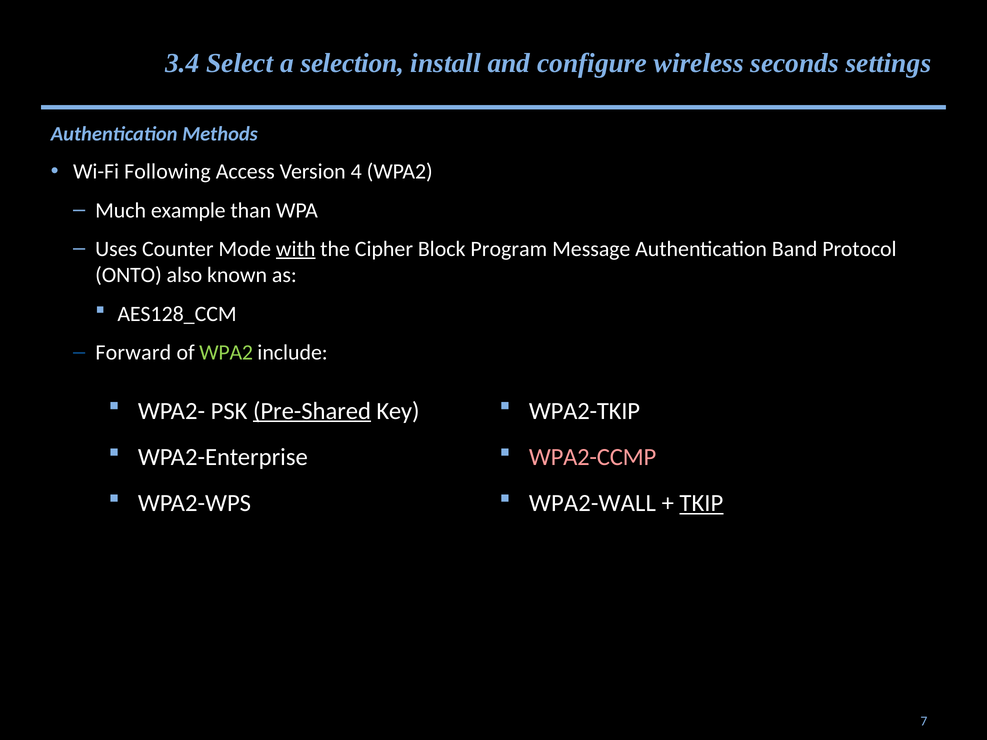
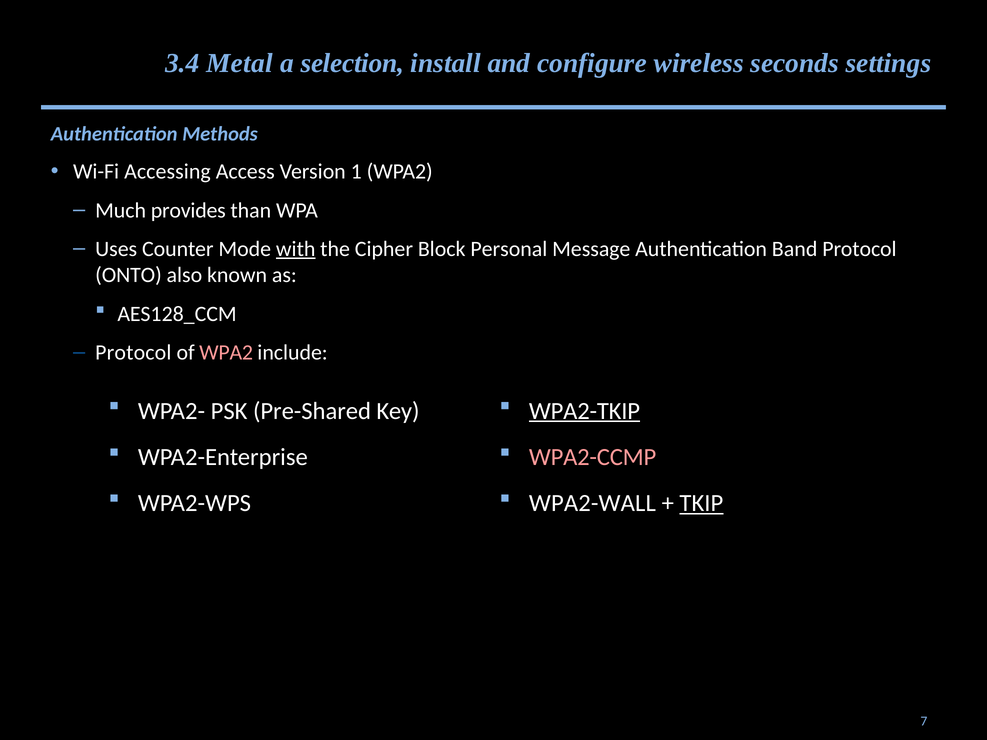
Select: Select -> Metal
Following: Following -> Accessing
4: 4 -> 1
example: example -> provides
Program: Program -> Personal
Forward at (133, 353): Forward -> Protocol
WPA2 at (226, 353) colour: light green -> pink
Pre-Shared underline: present -> none
WPA2-TKIP underline: none -> present
